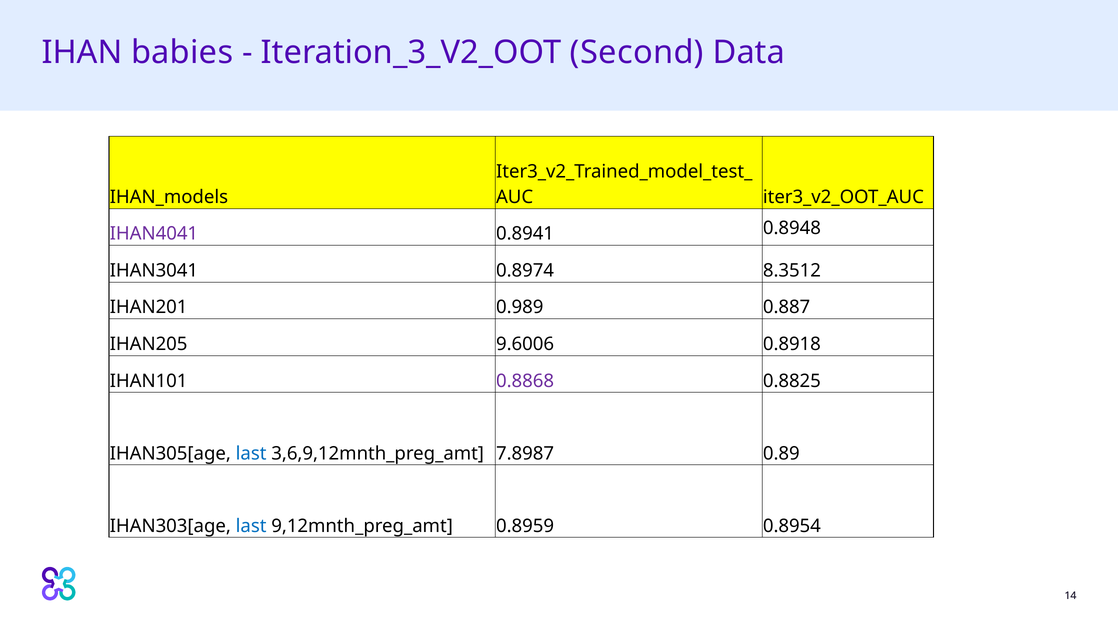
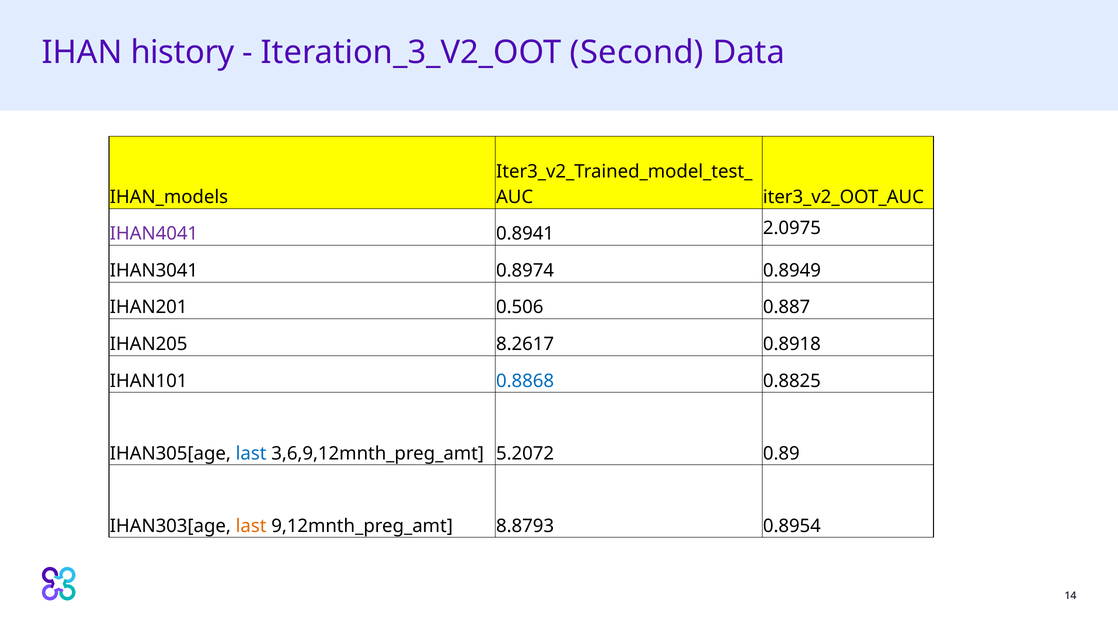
babies: babies -> history
0.8948: 0.8948 -> 2.0975
8.3512: 8.3512 -> 0.8949
0.989: 0.989 -> 0.506
9.6006: 9.6006 -> 8.2617
0.8868 colour: purple -> blue
7.8987: 7.8987 -> 5.2072
last at (251, 526) colour: blue -> orange
0.8959: 0.8959 -> 8.8793
